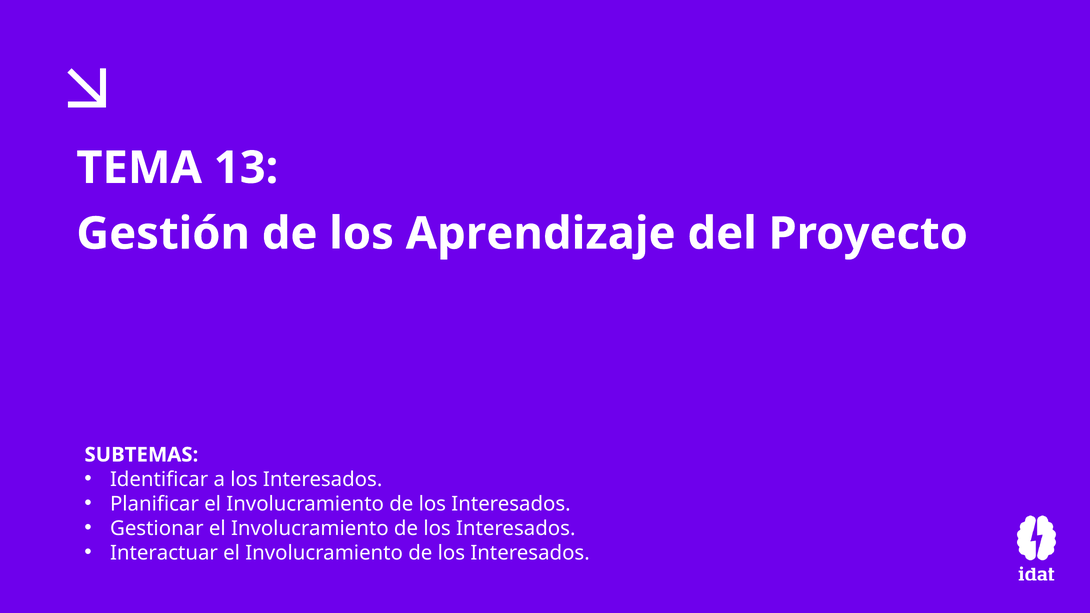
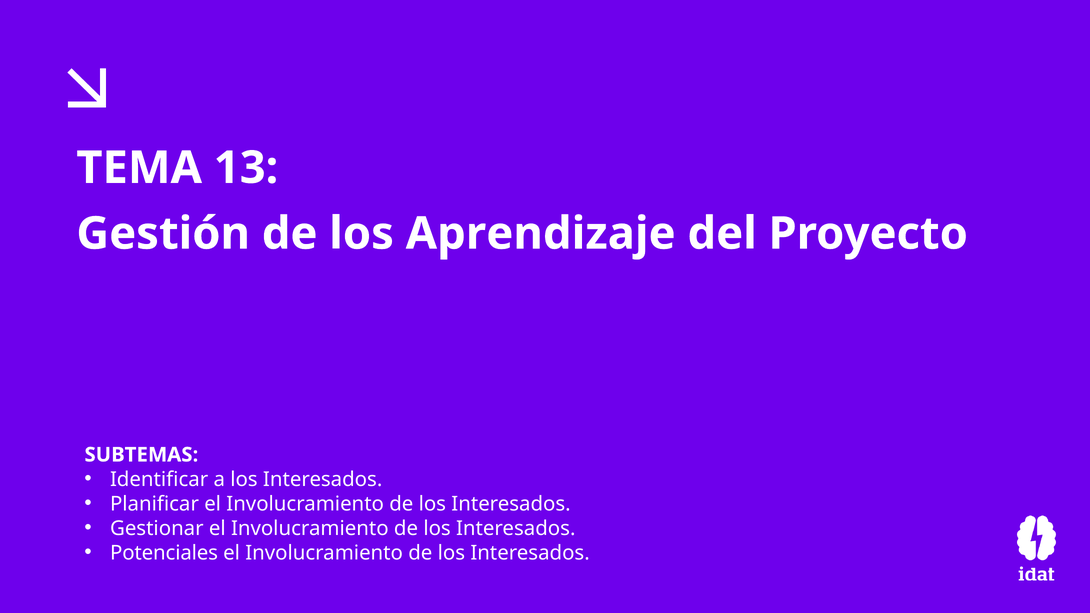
Interactuar: Interactuar -> Potenciales
